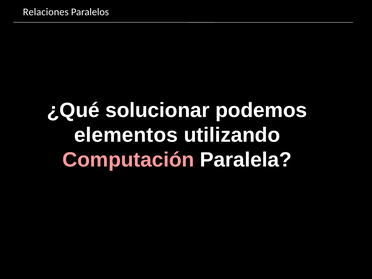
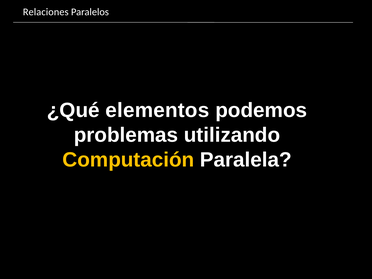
solucionar: solucionar -> elementos
elementos: elementos -> problemas
Computación colour: pink -> yellow
